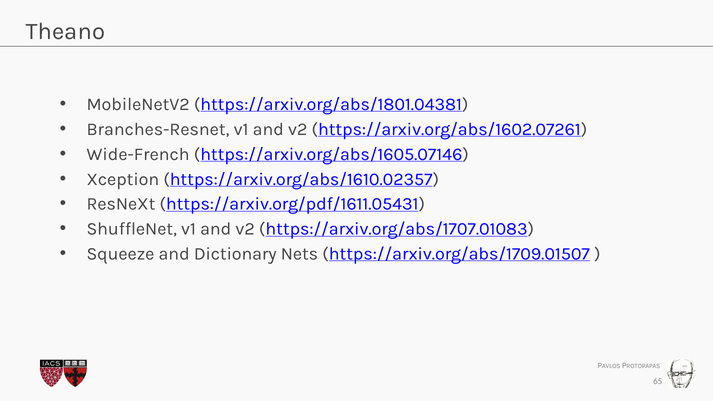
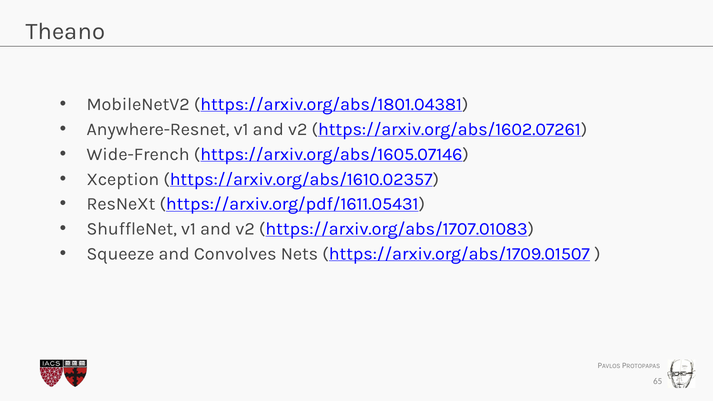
Branches-Resnet: Branches-Resnet -> Anywhere-Resnet
Dictionary: Dictionary -> Convolves
